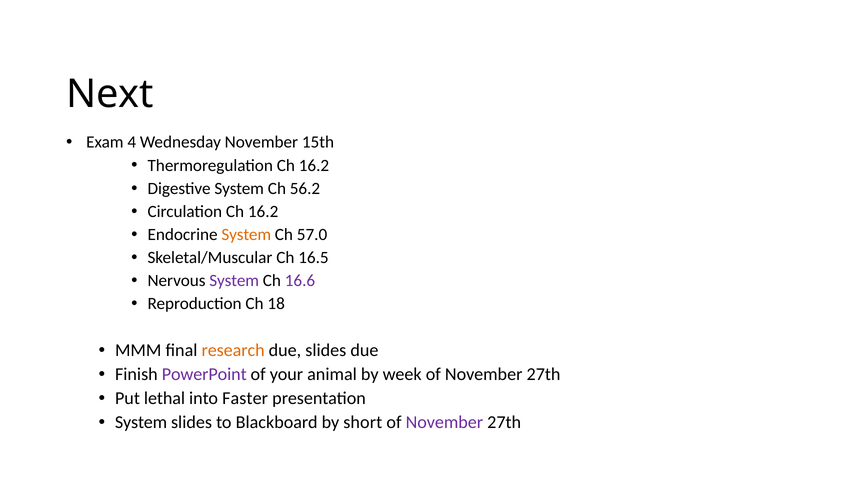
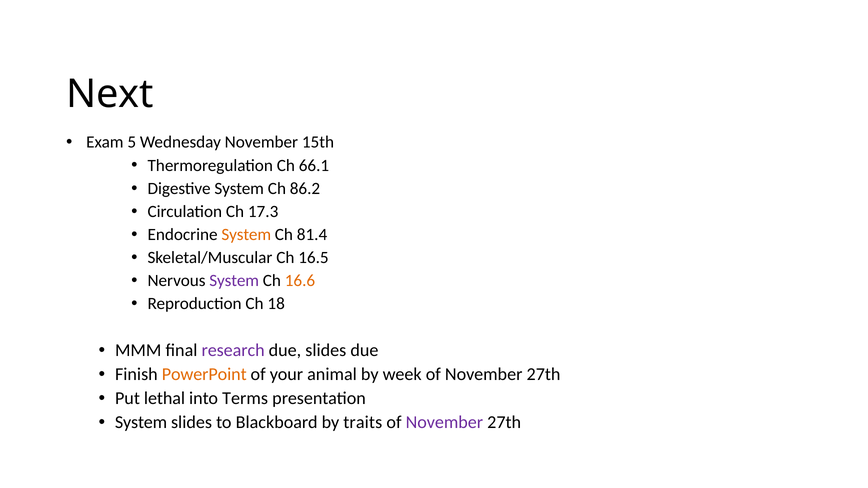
4: 4 -> 5
Thermoregulation Ch 16.2: 16.2 -> 66.1
56.2: 56.2 -> 86.2
Circulation Ch 16.2: 16.2 -> 17.3
57.0: 57.0 -> 81.4
16.6 colour: purple -> orange
research colour: orange -> purple
PowerPoint colour: purple -> orange
Faster: Faster -> Terms
short: short -> traits
